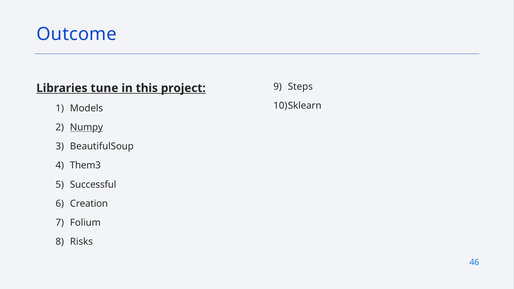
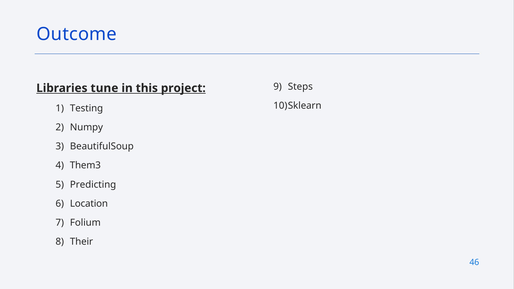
Models: Models -> Testing
Numpy underline: present -> none
Successful: Successful -> Predicting
Creation: Creation -> Location
Risks: Risks -> Their
